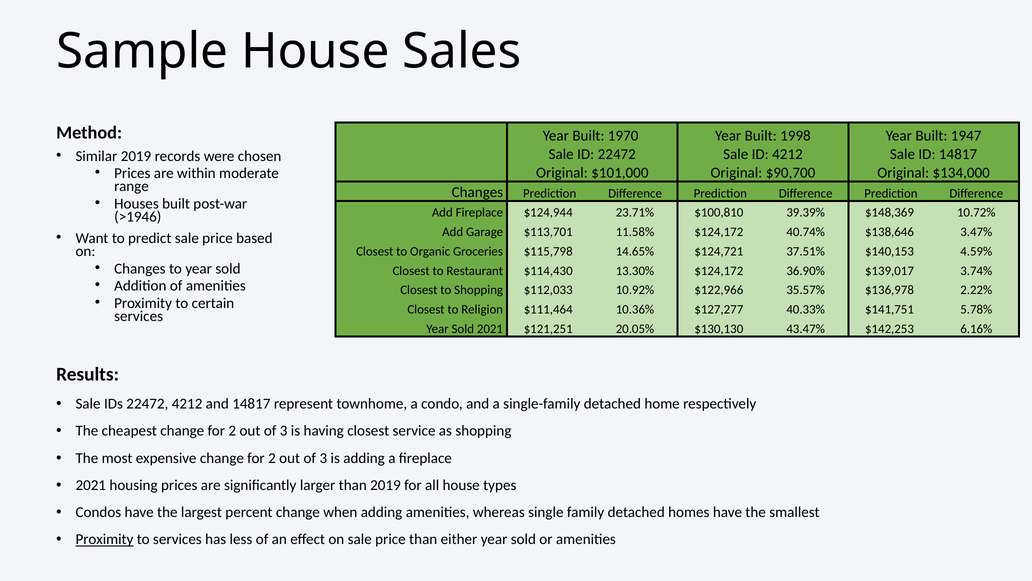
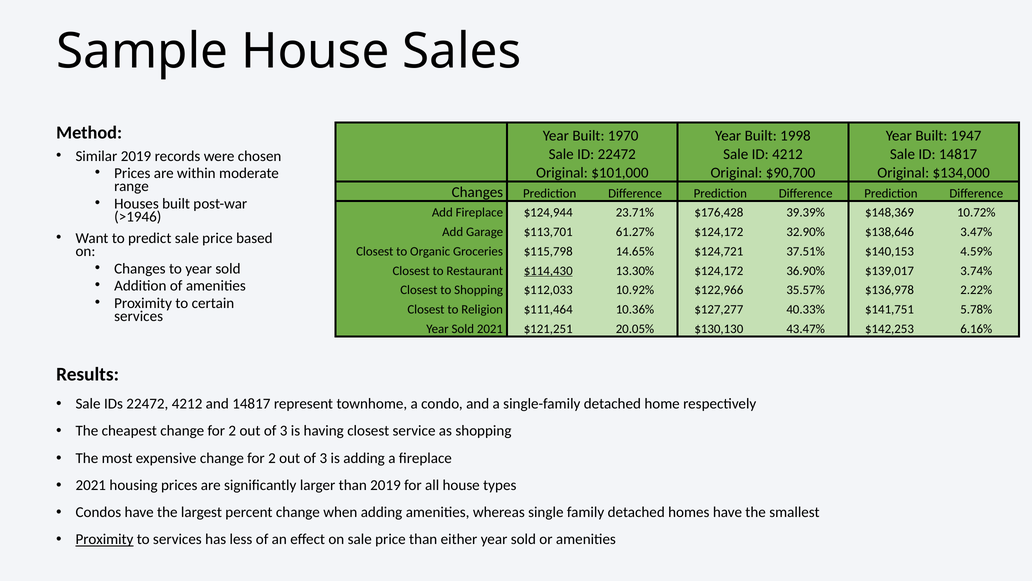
$100,810: $100,810 -> $176,428
11.58%: 11.58% -> 61.27%
40.74%: 40.74% -> 32.90%
$114,430 underline: none -> present
